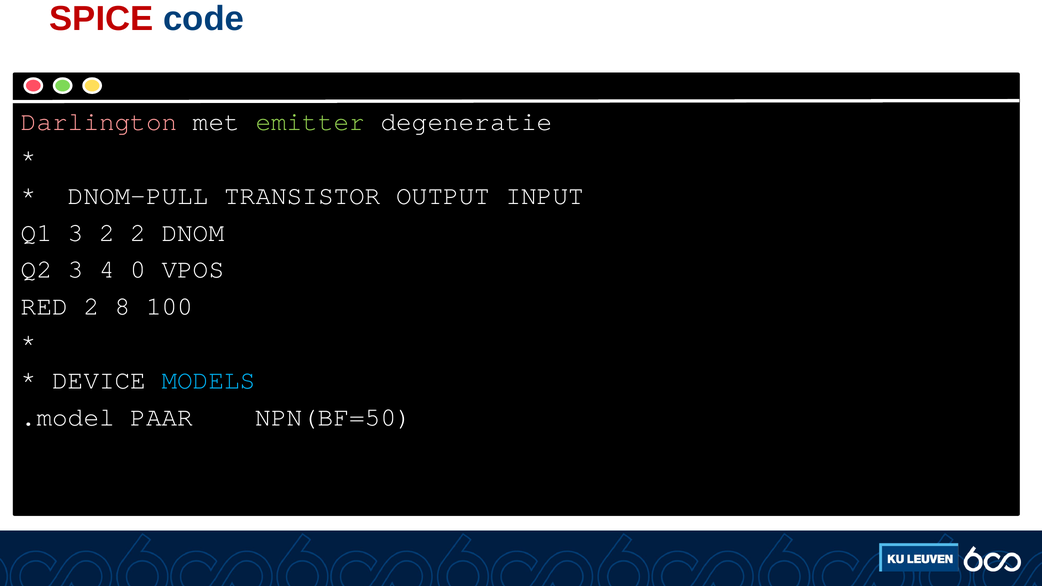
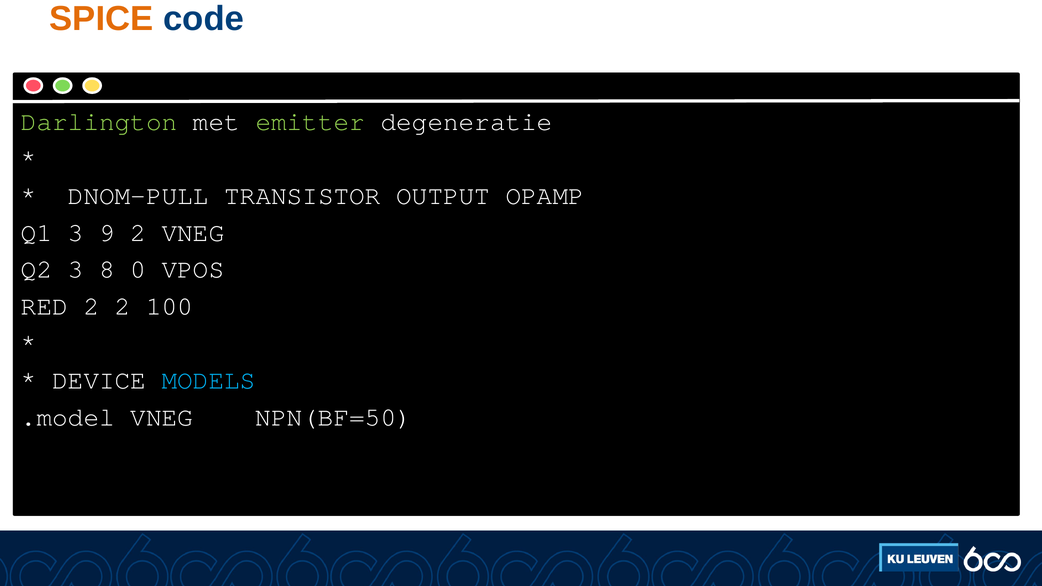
SPICE colour: red -> orange
Darlington colour: pink -> light green
INPUT: INPUT -> OPAMP
3 2: 2 -> 9
2 DNOM: DNOM -> VNEG
4: 4 -> 8
2 8: 8 -> 2
.model PAAR: PAAR -> VNEG
